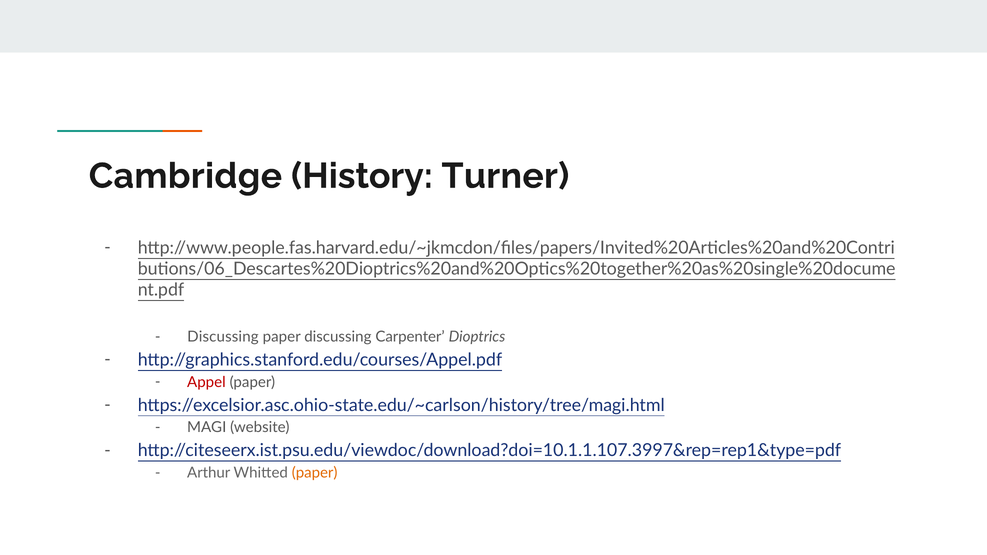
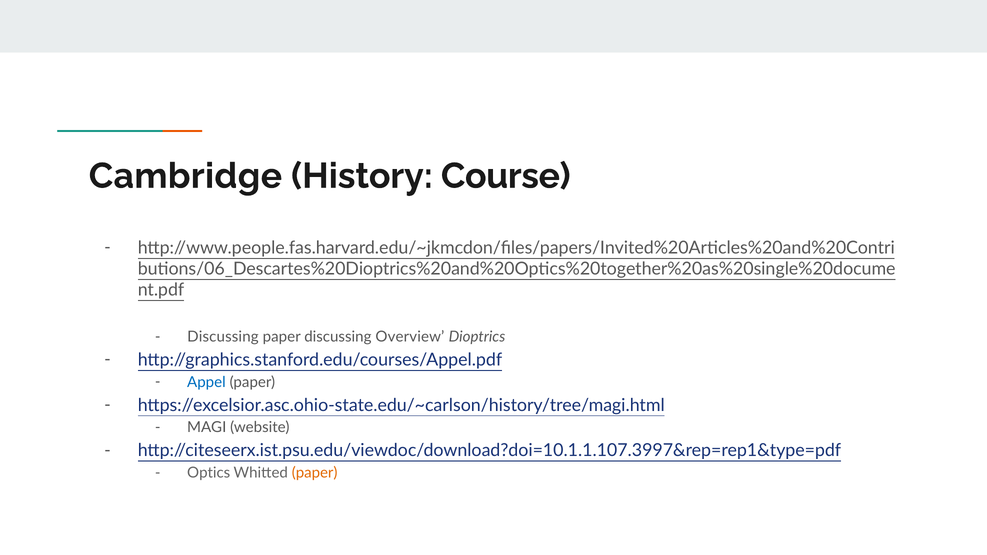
Turner: Turner -> Course
Carpenter: Carpenter -> Overview
Appel colour: red -> blue
Arthur: Arthur -> Optics
